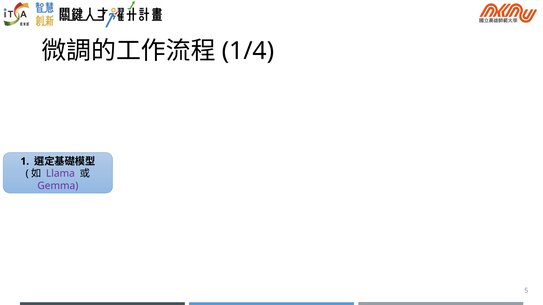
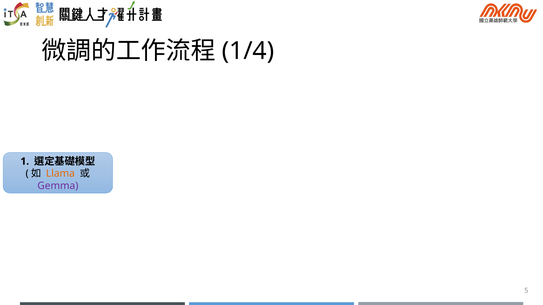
Llama colour: purple -> orange
